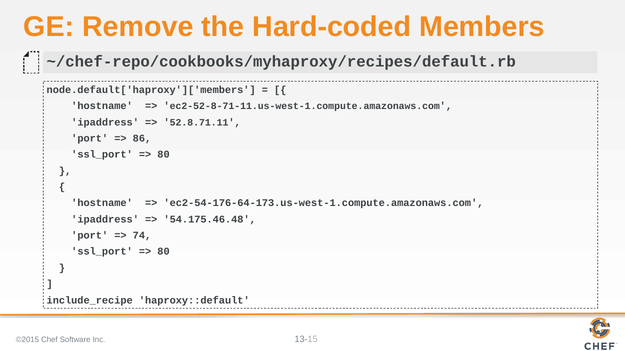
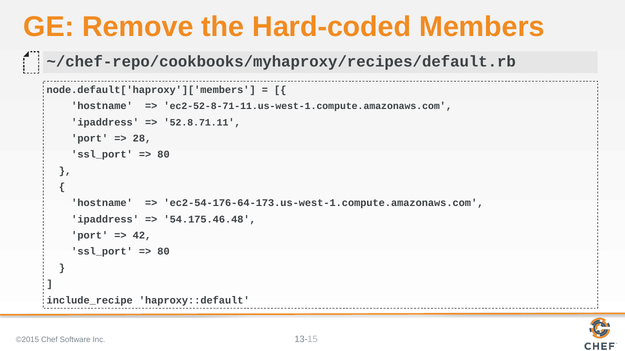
86: 86 -> 28
74: 74 -> 42
